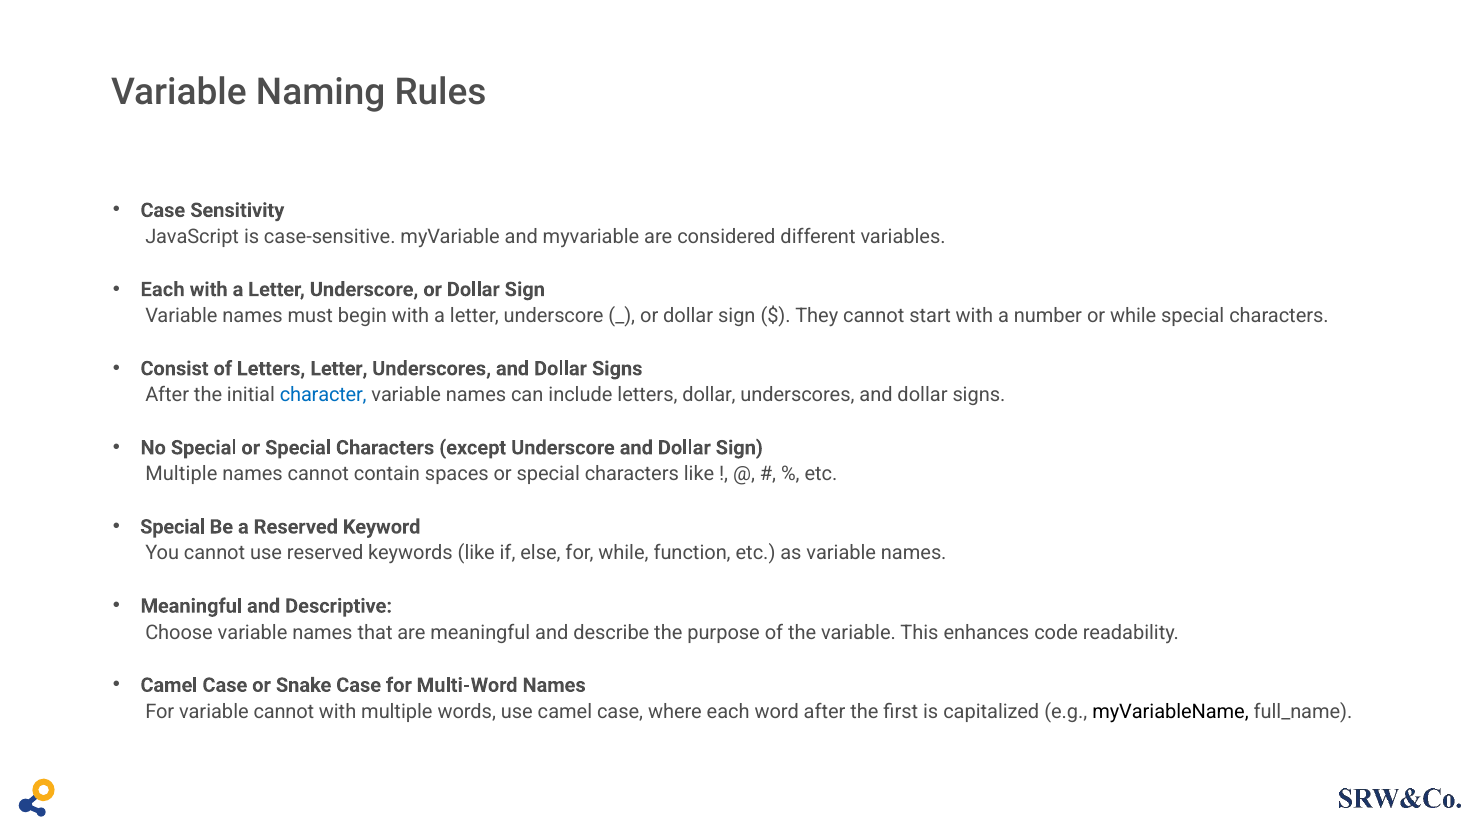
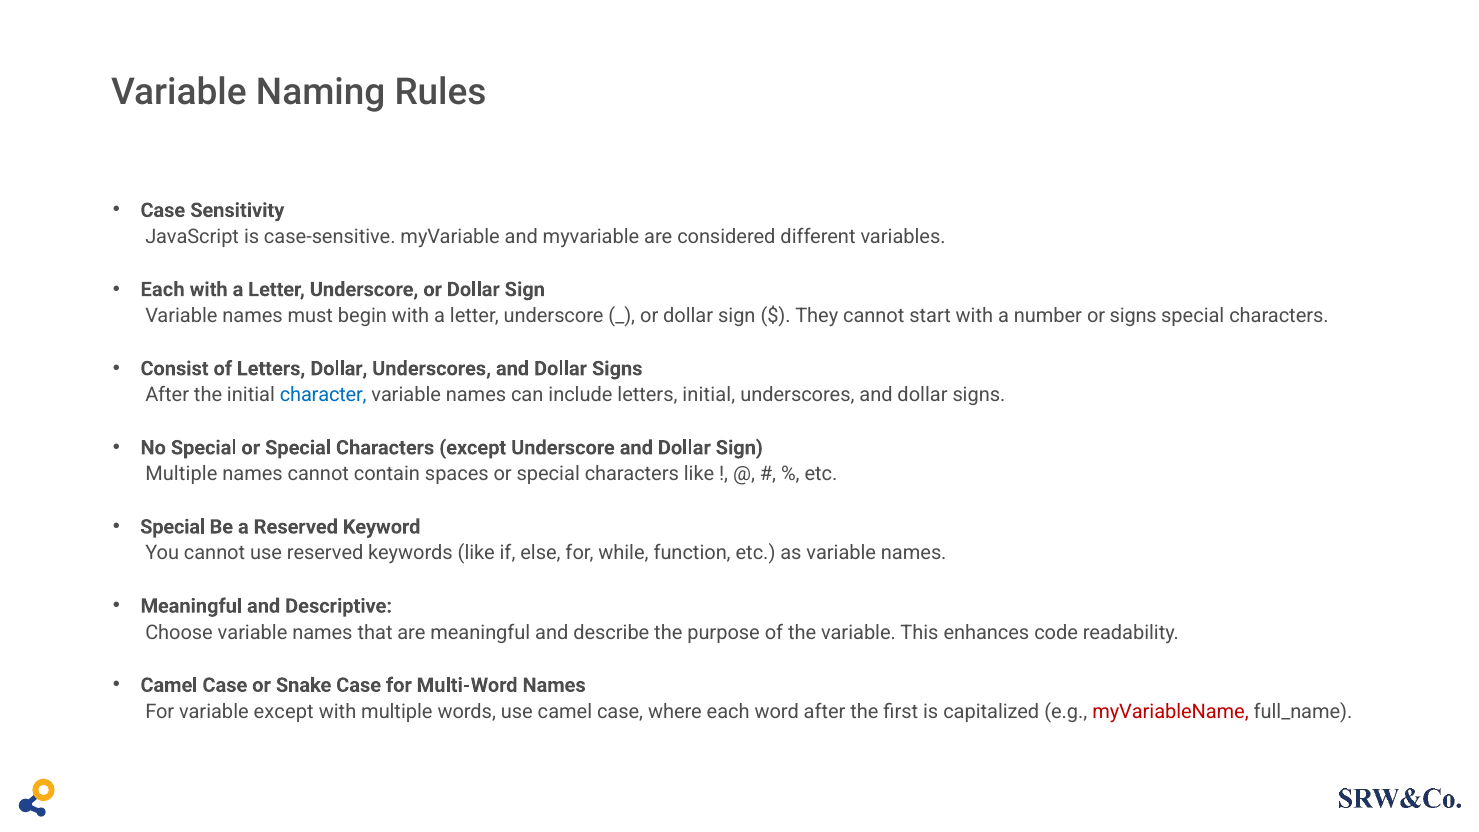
or while: while -> signs
Letters Letter: Letter -> Dollar
letters dollar: dollar -> initial
variable cannot: cannot -> except
myVariableName colour: black -> red
